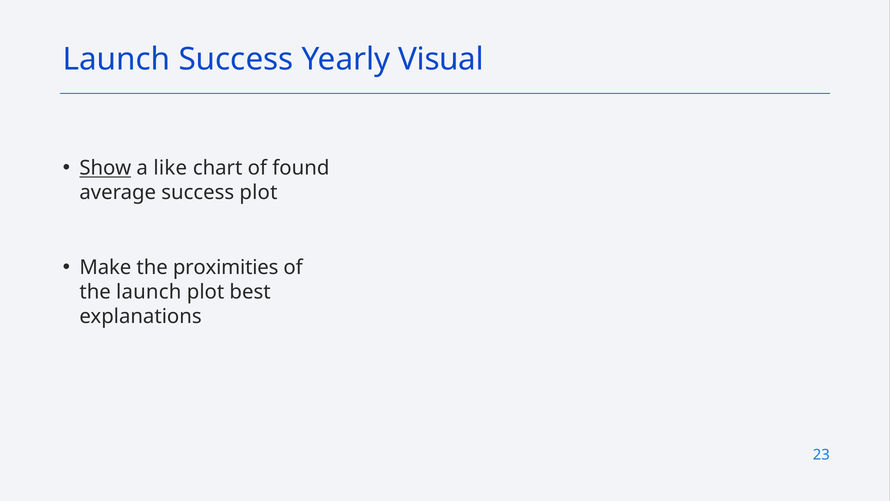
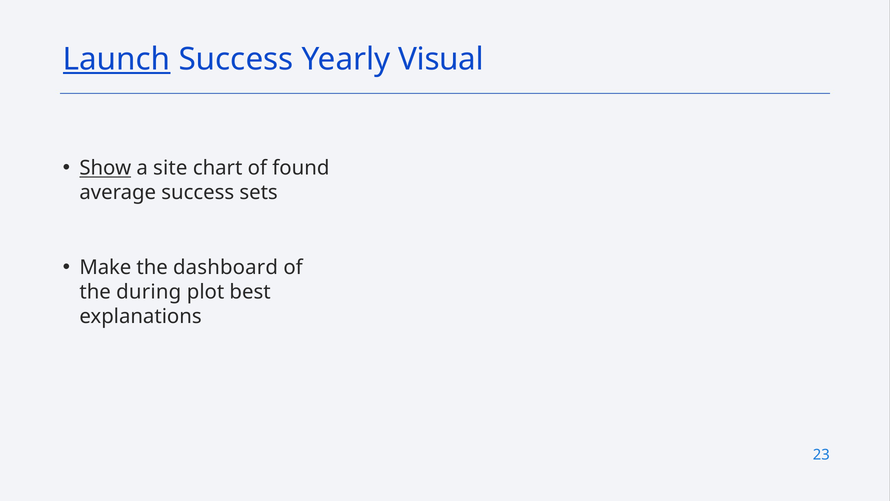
Launch at (117, 59) underline: none -> present
like: like -> site
success plot: plot -> sets
proximities: proximities -> dashboard
the launch: launch -> during
